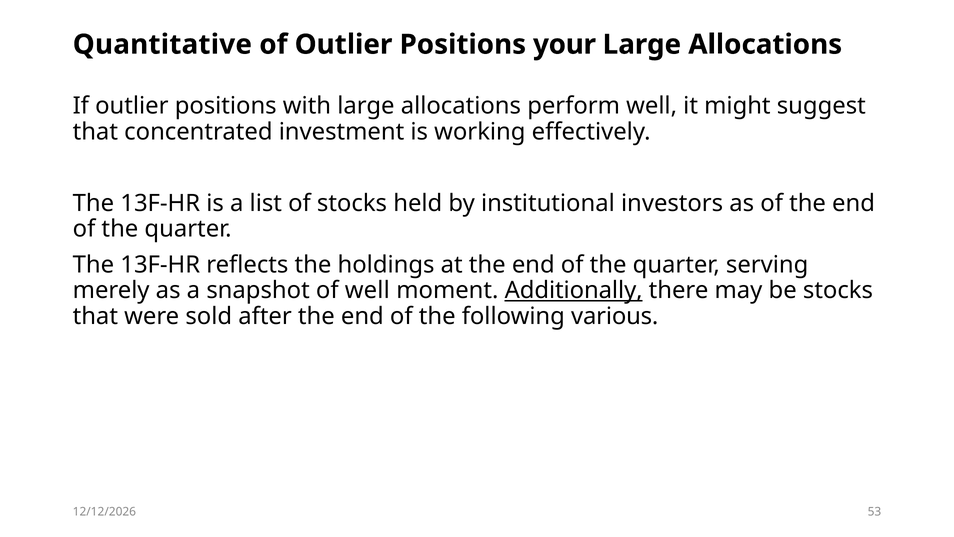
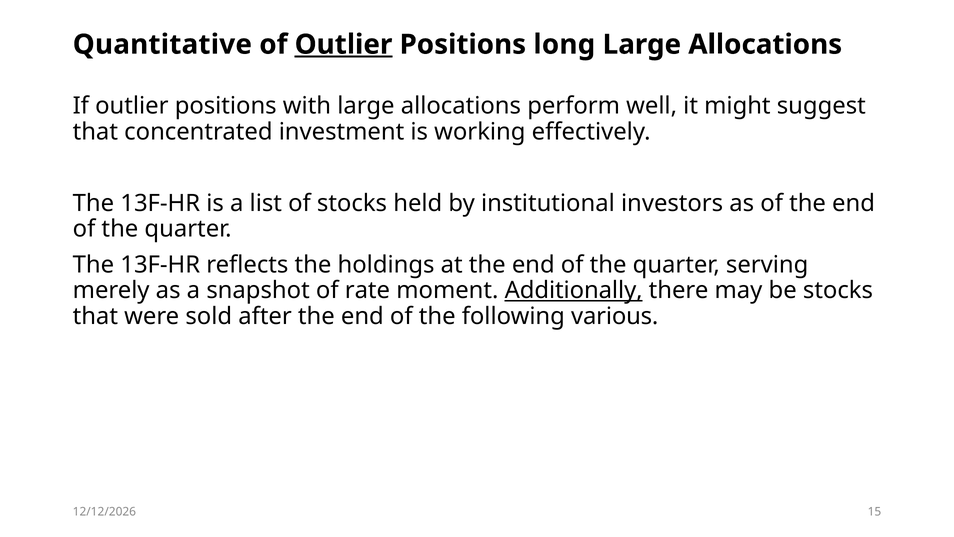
Outlier at (344, 44) underline: none -> present
your: your -> long
of well: well -> rate
53: 53 -> 15
